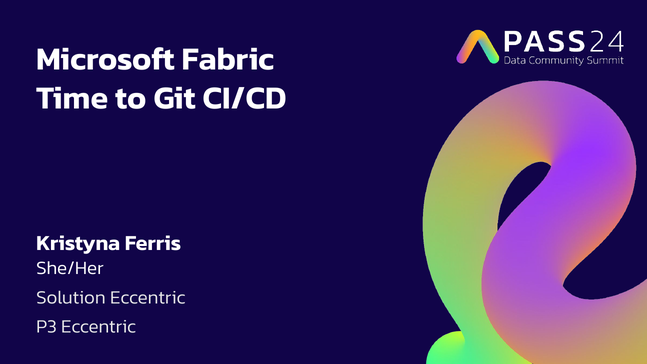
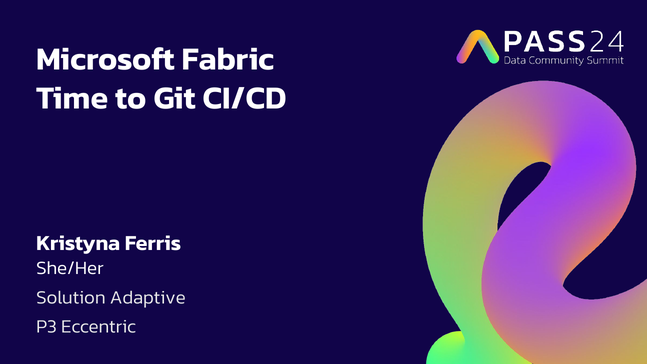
Solution Eccentric: Eccentric -> Adaptive
